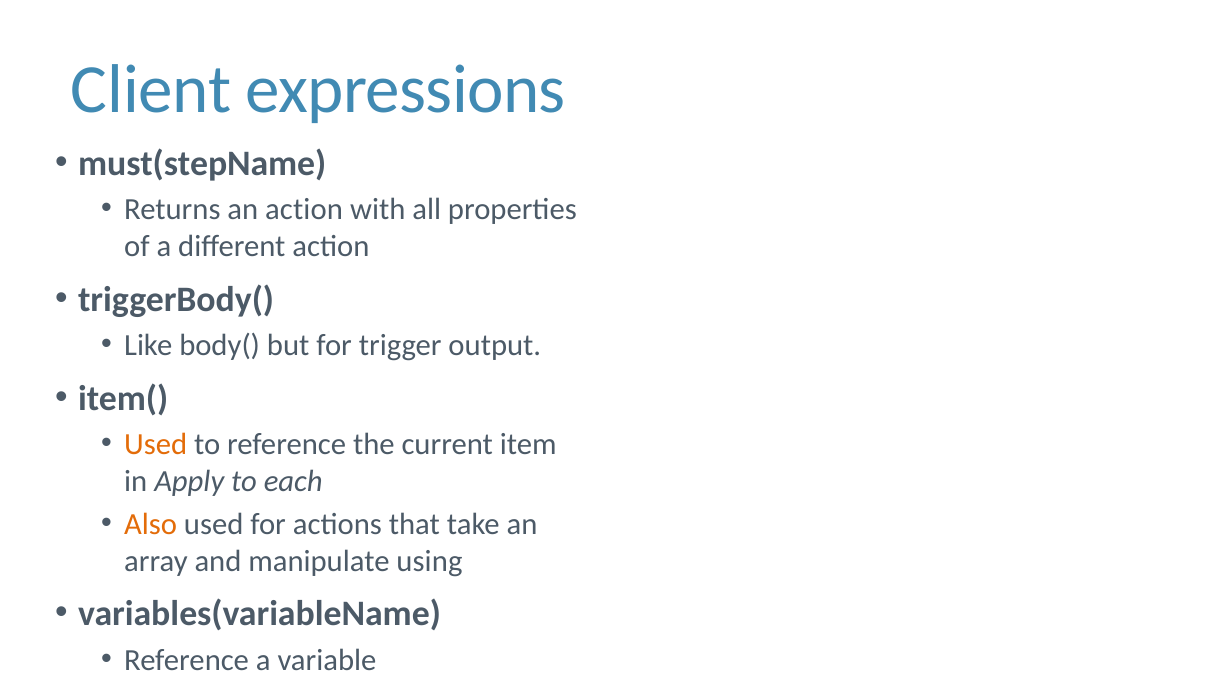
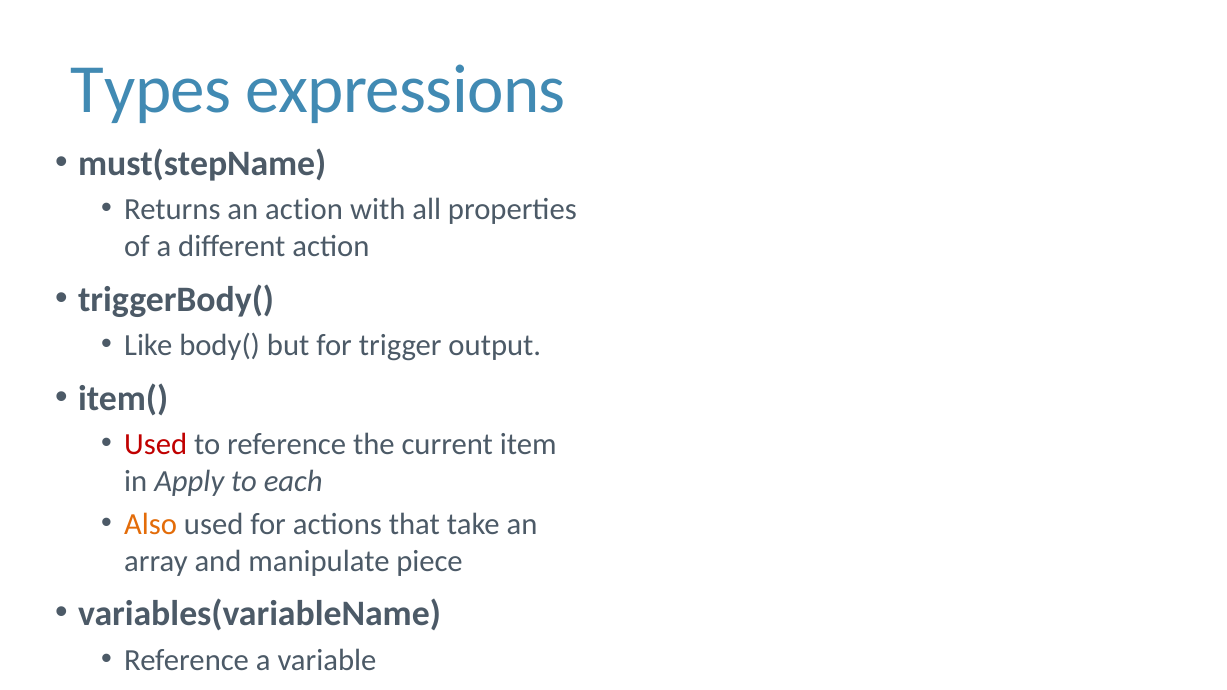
Client: Client -> Types
Used at (156, 444) colour: orange -> red
using: using -> piece
